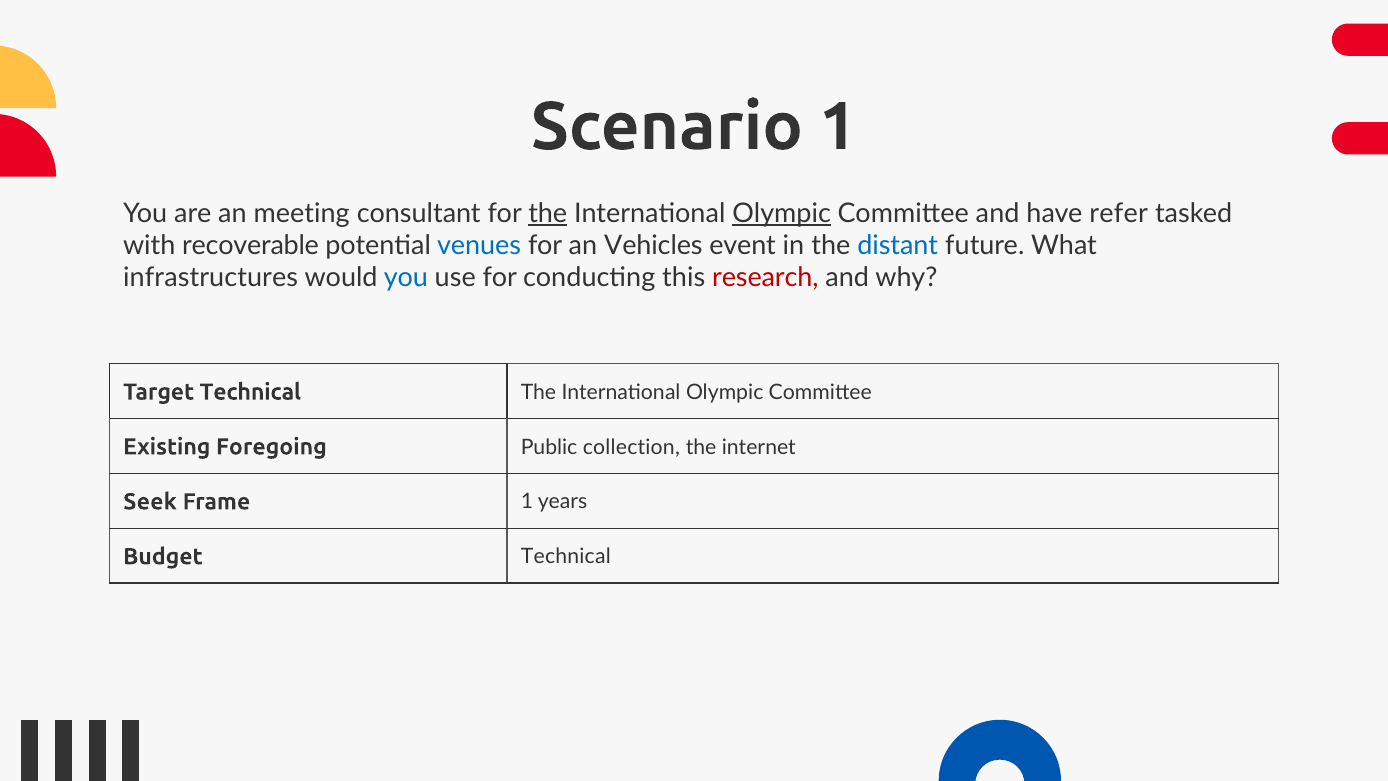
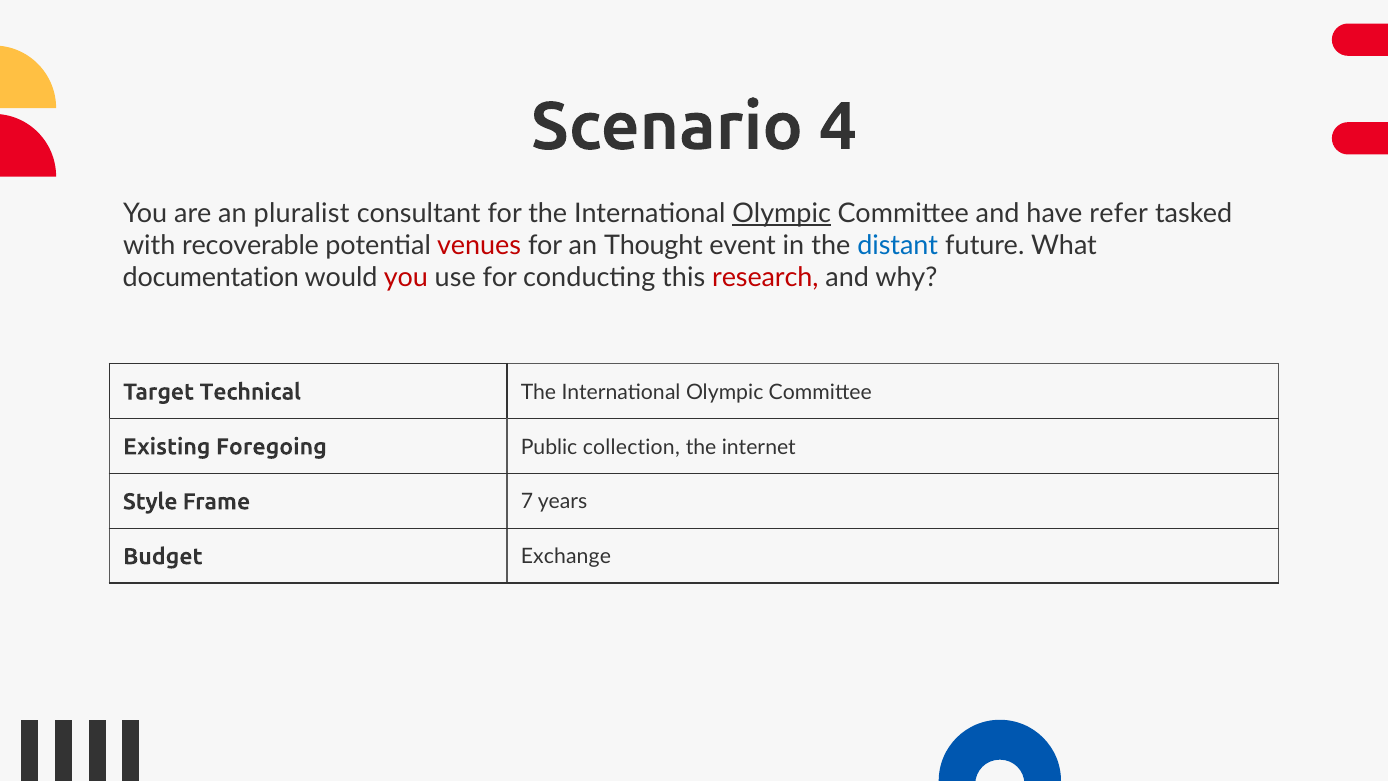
Scenario 1: 1 -> 4
meeting: meeting -> pluralist
the at (548, 213) underline: present -> none
venues colour: blue -> red
Vehicles: Vehicles -> Thought
infrastructures: infrastructures -> documentation
you at (406, 278) colour: blue -> red
Seek: Seek -> Style
Frame 1: 1 -> 7
Budget Technical: Technical -> Exchange
